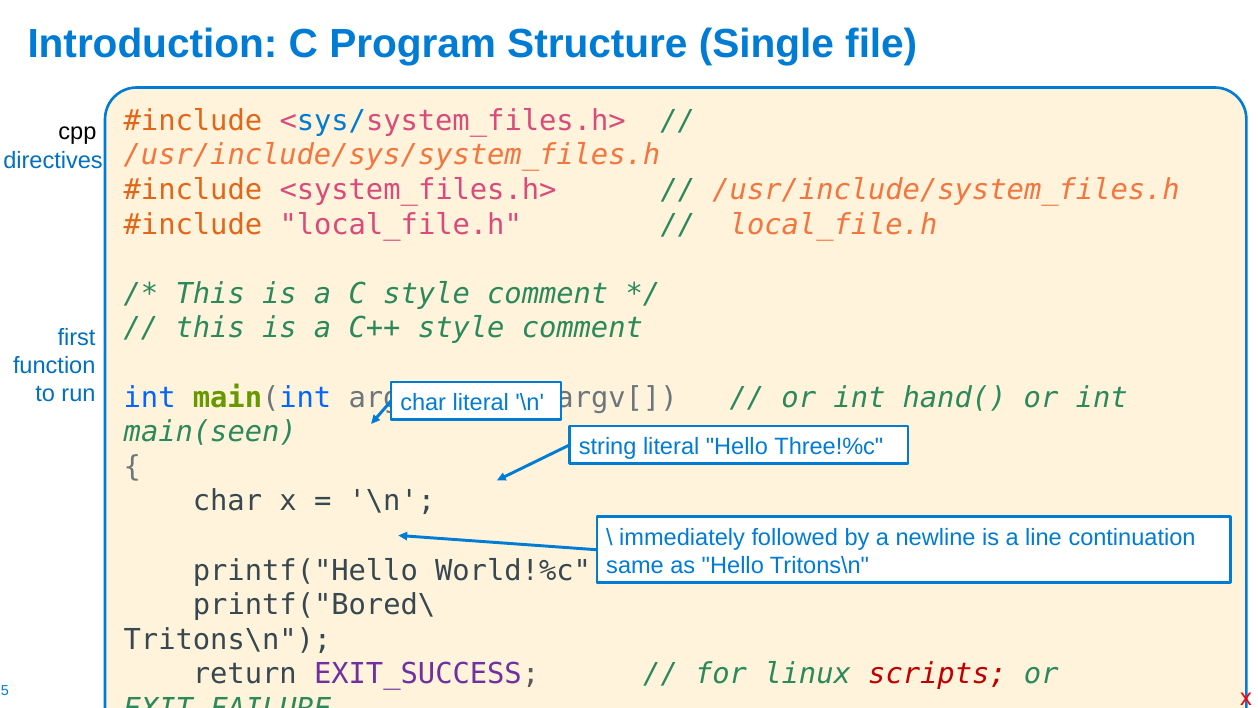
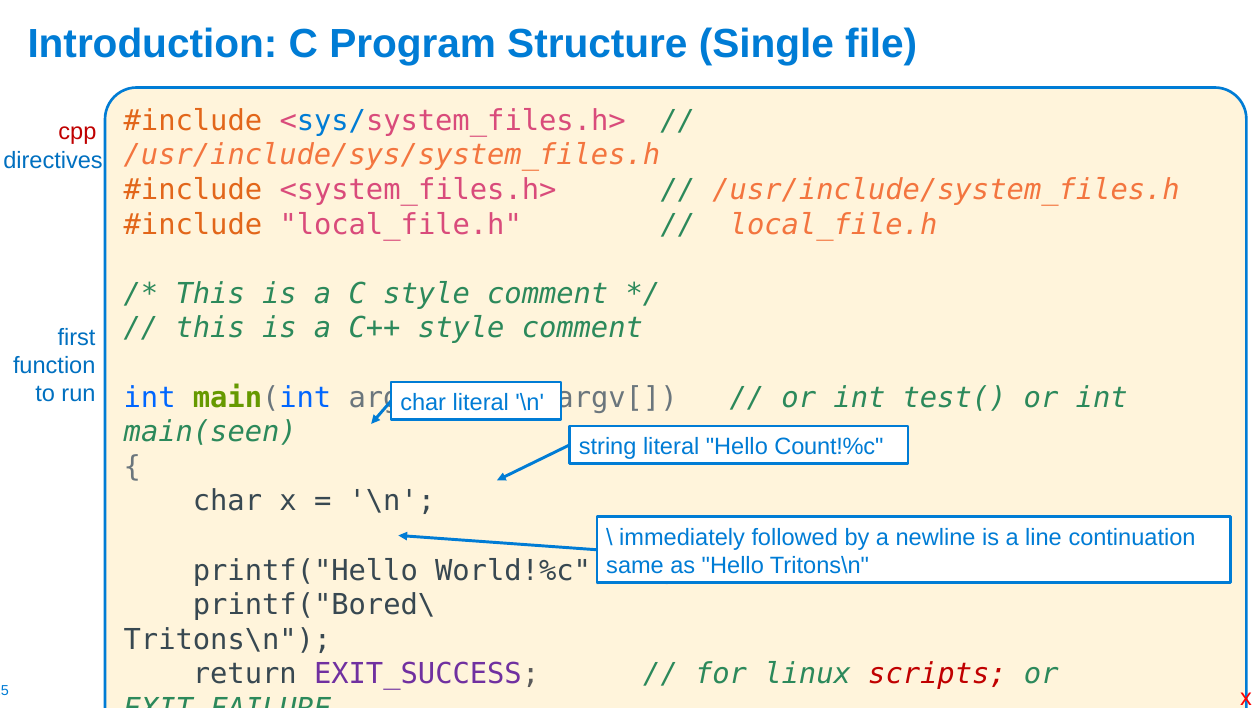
cpp colour: black -> red
hand(: hand( -> test(
Three!%c: Three!%c -> Count!%c
